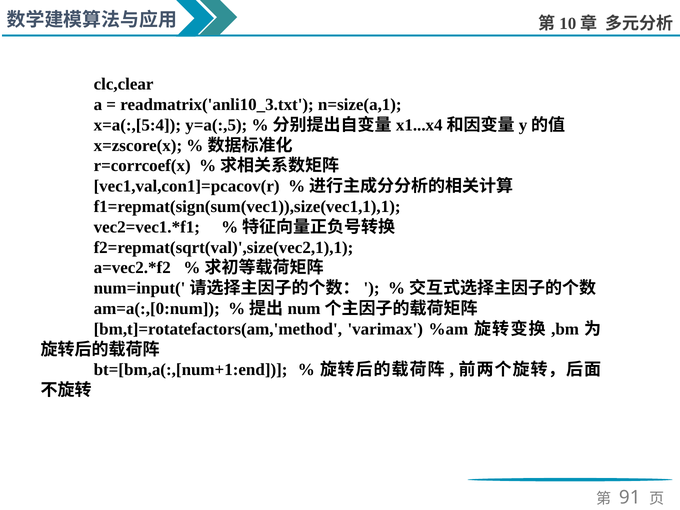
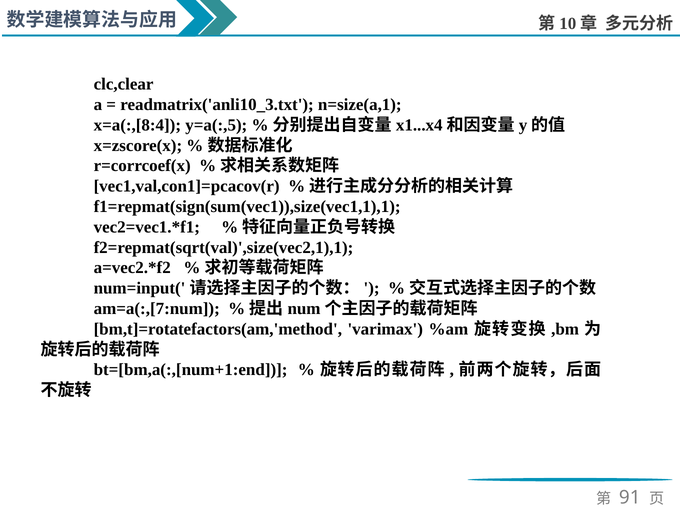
x=a(:,[5:4: x=a(:,[5:4 -> x=a(:,[8:4
am=a(:,[0:num: am=a(:,[0:num -> am=a(:,[7:num
